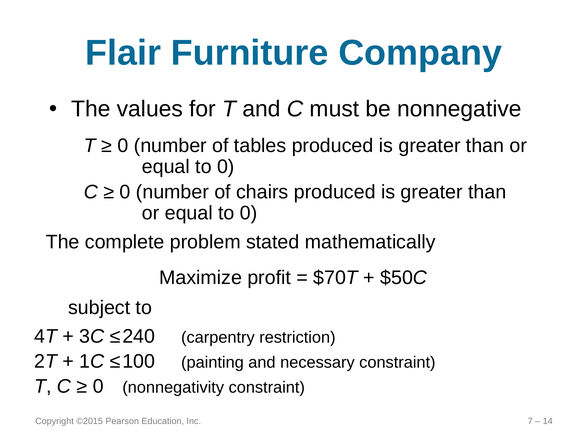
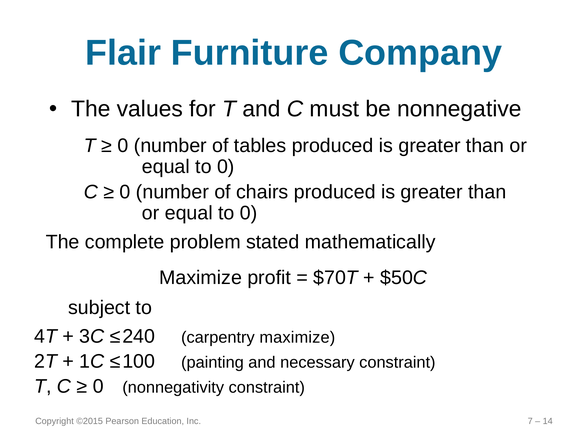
carpentry restriction: restriction -> maximize
